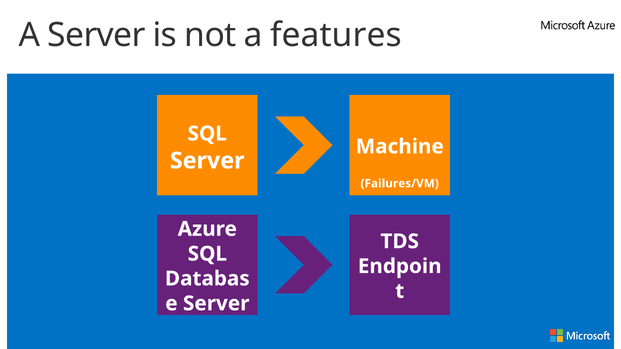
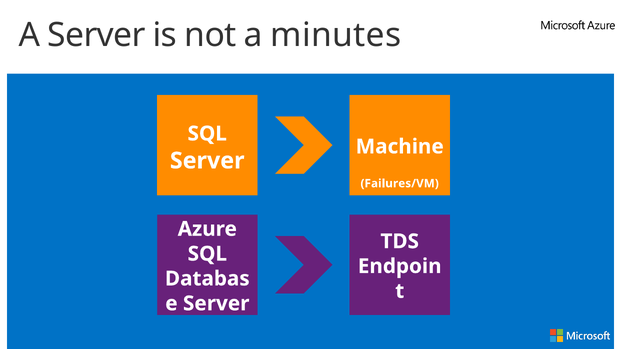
features: features -> minutes
